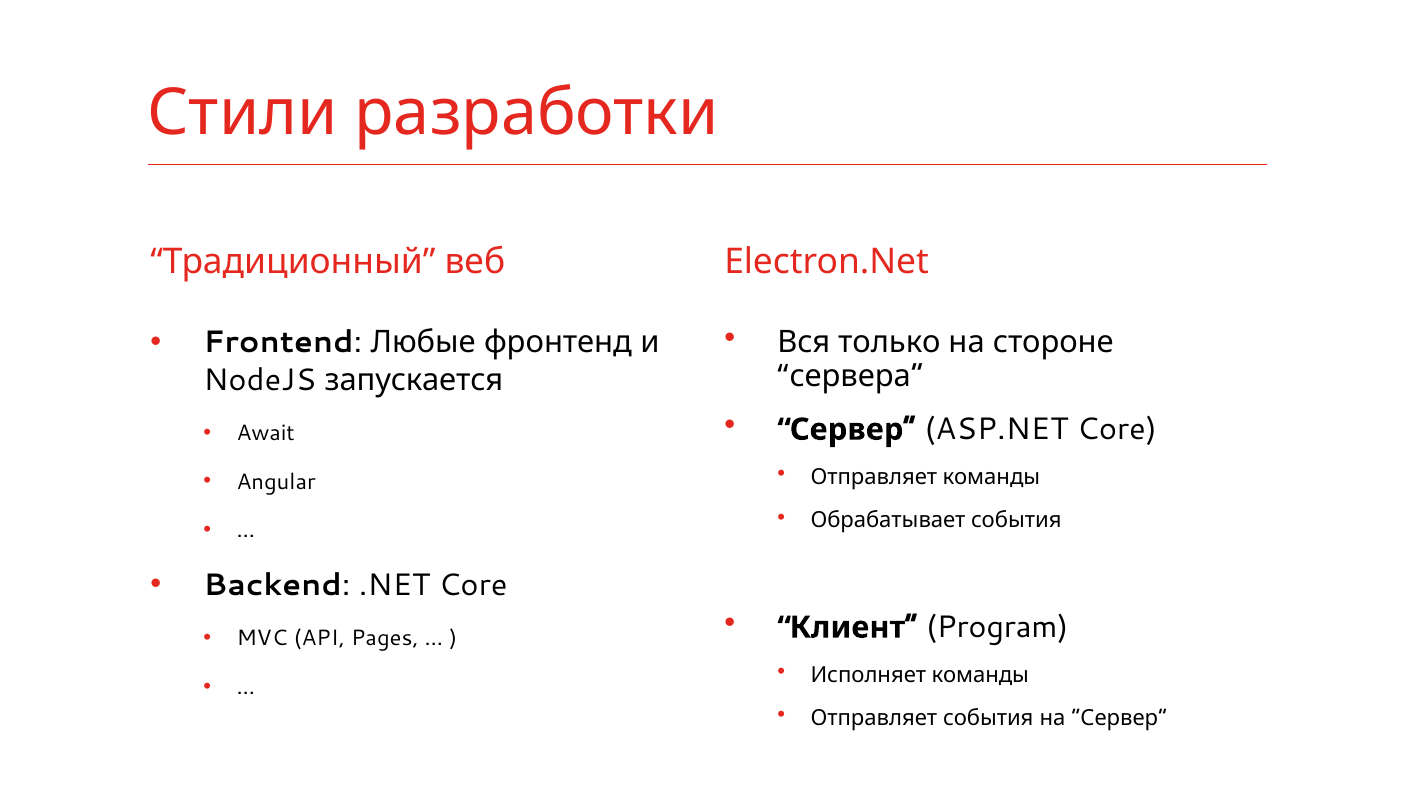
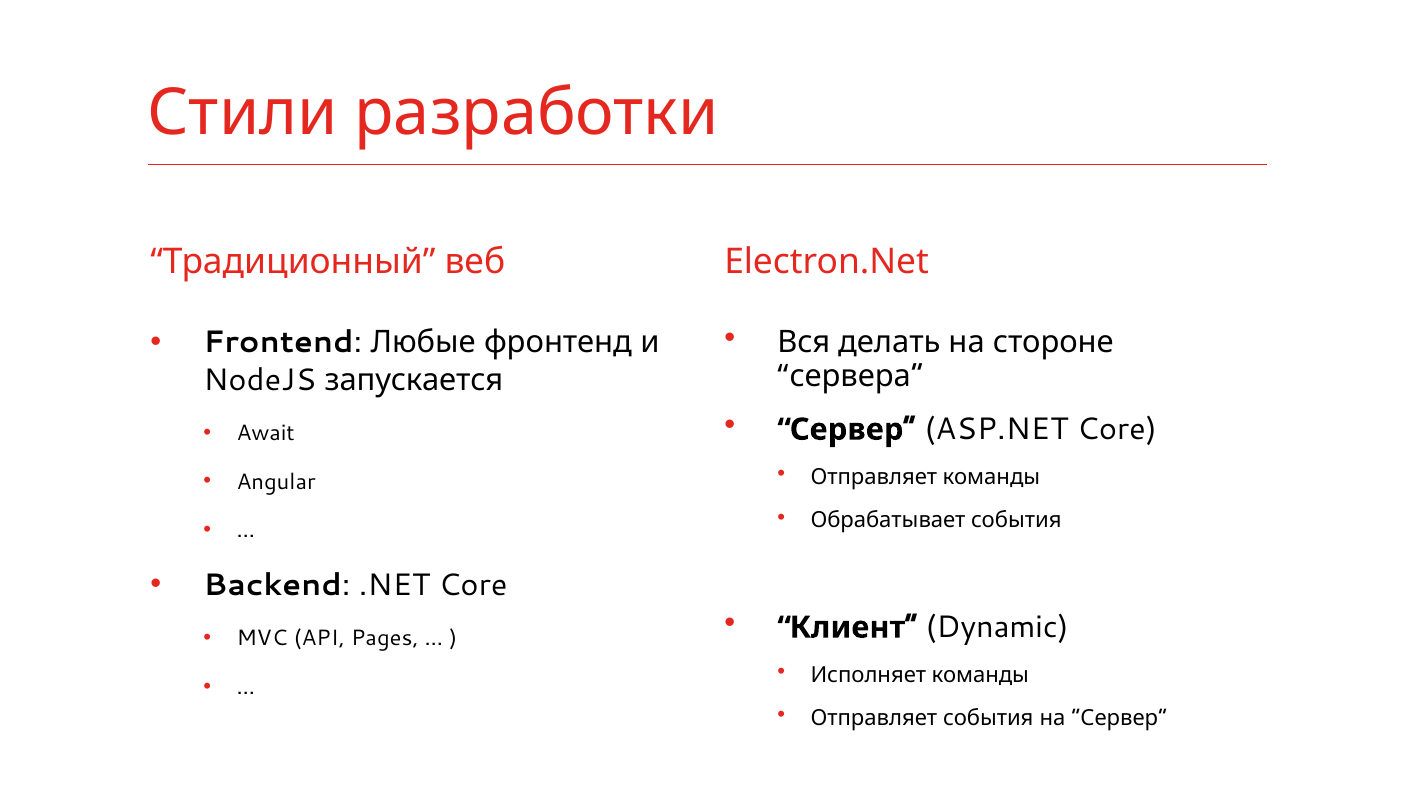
только: только -> делать
Program: Program -> Dynamic
